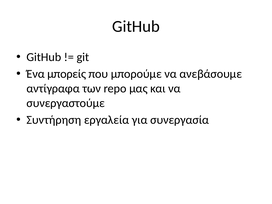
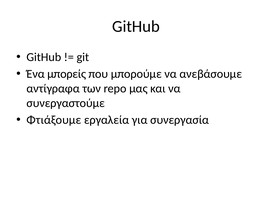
Συντήρηση: Συντήρηση -> Φτιάξουμε
